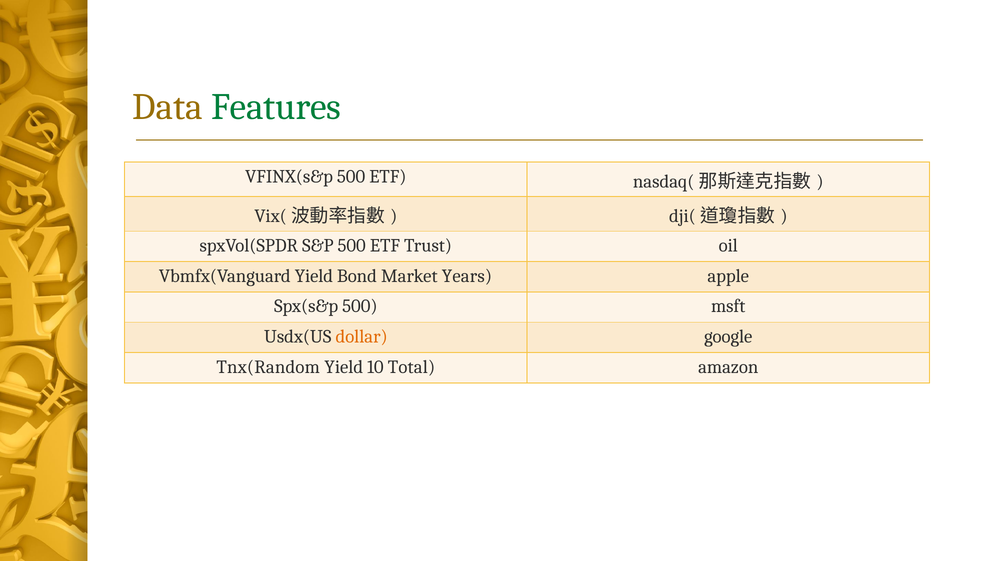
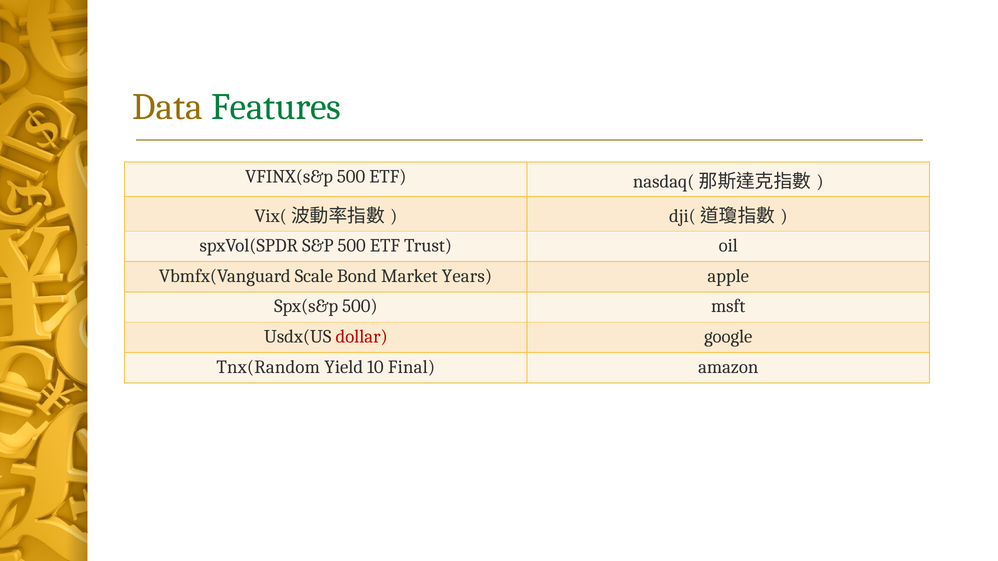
Vbmfx(Vanguard Yield: Yield -> Scale
dollar colour: orange -> red
Total: Total -> Final
